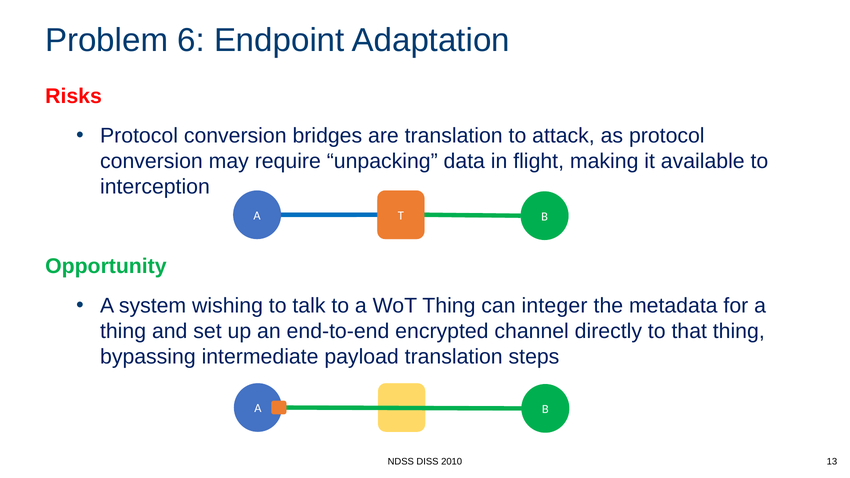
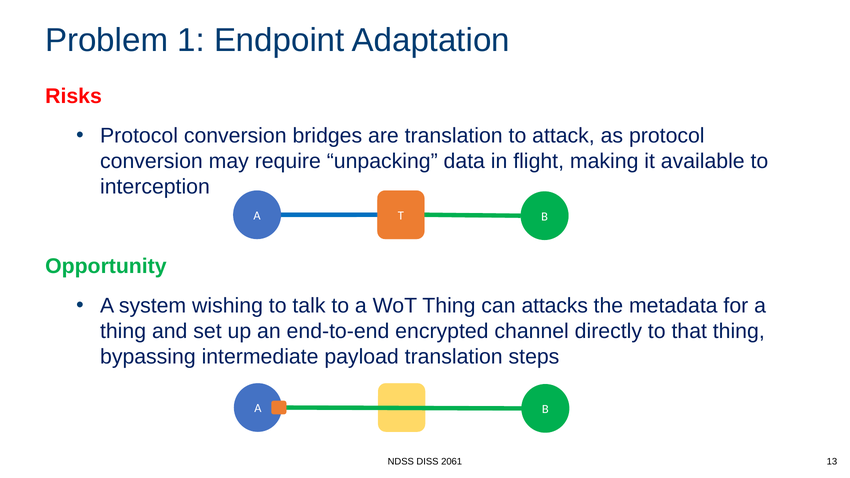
6: 6 -> 1
integer: integer -> attacks
2010: 2010 -> 2061
